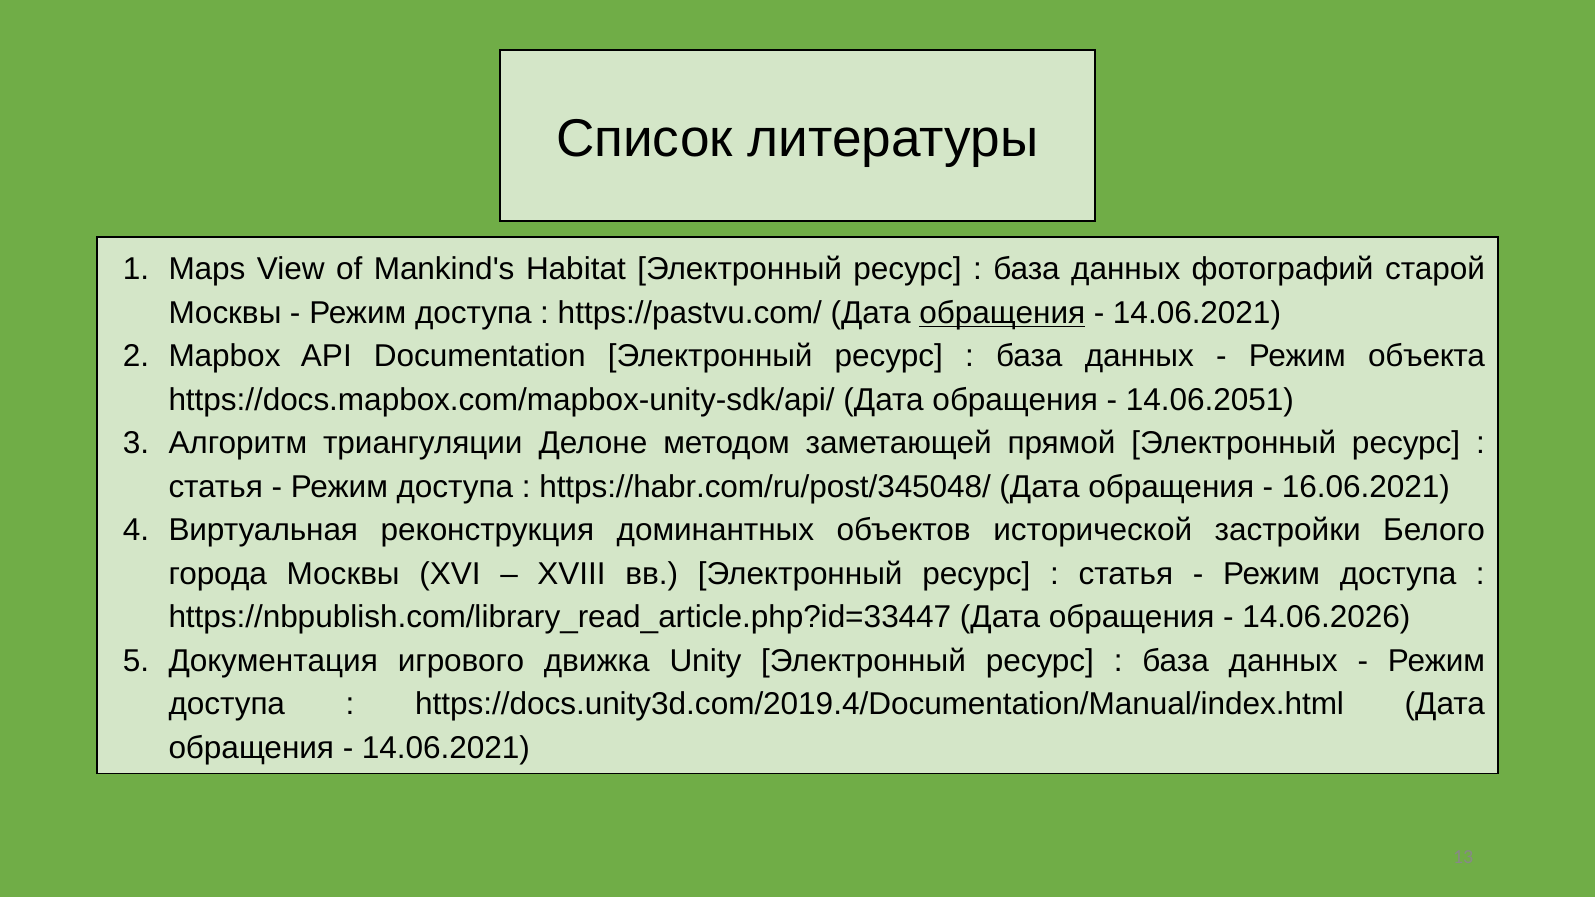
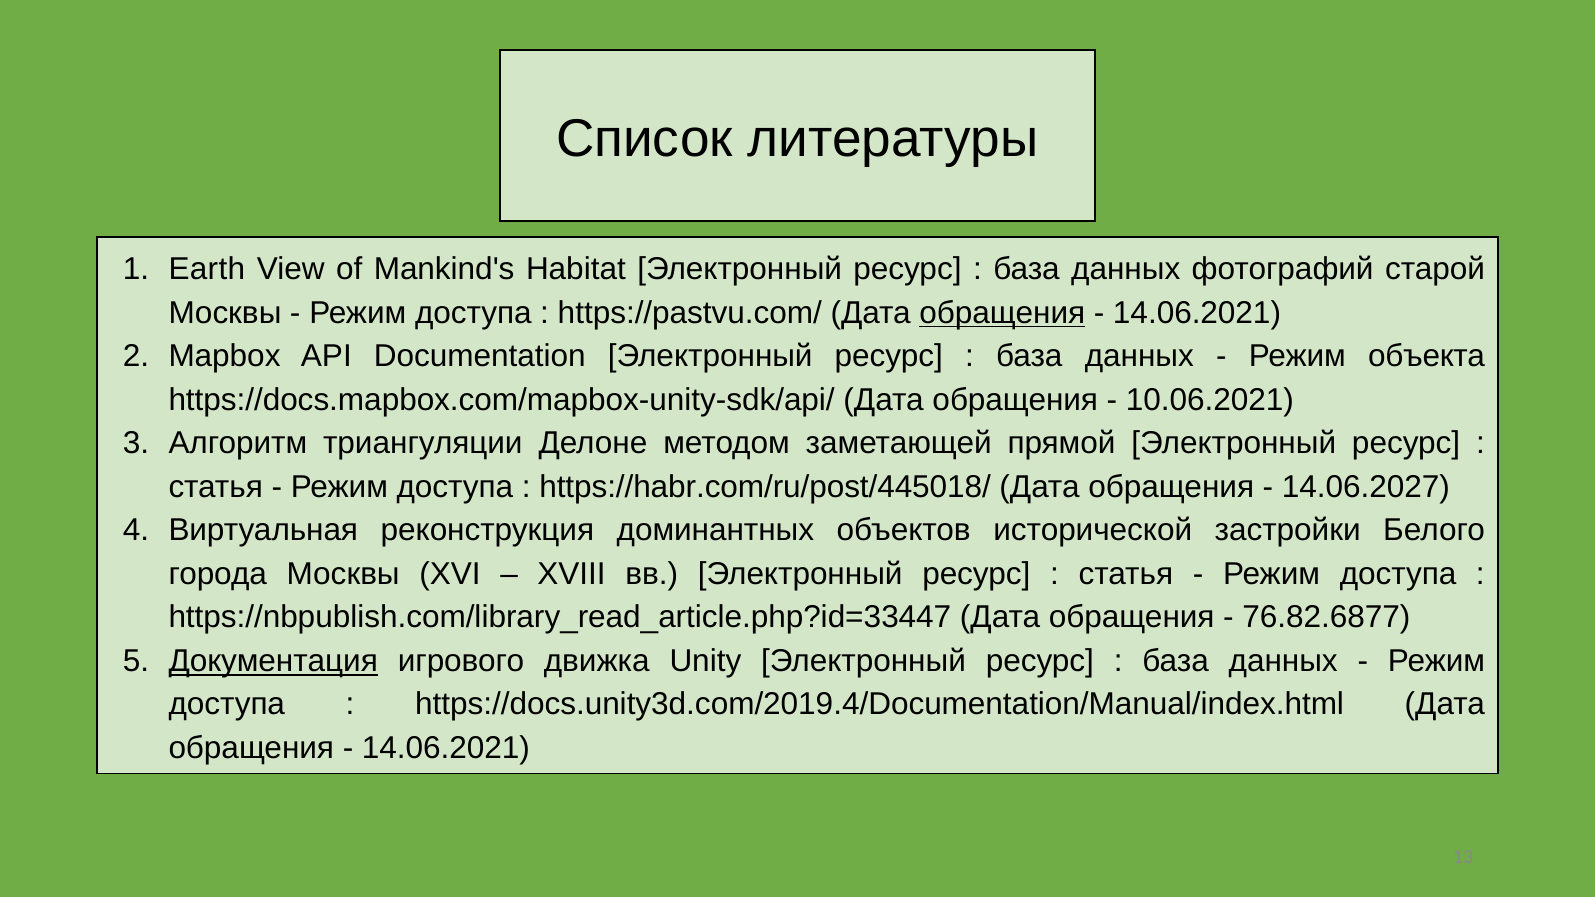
Maps: Maps -> Earth
14.06.2051: 14.06.2051 -> 10.06.2021
https://habr.com/ru/post/345048/: https://habr.com/ru/post/345048/ -> https://habr.com/ru/post/445018/
16.06.2021: 16.06.2021 -> 14.06.2027
14.06.2026: 14.06.2026 -> 76.82.6877
Документация underline: none -> present
